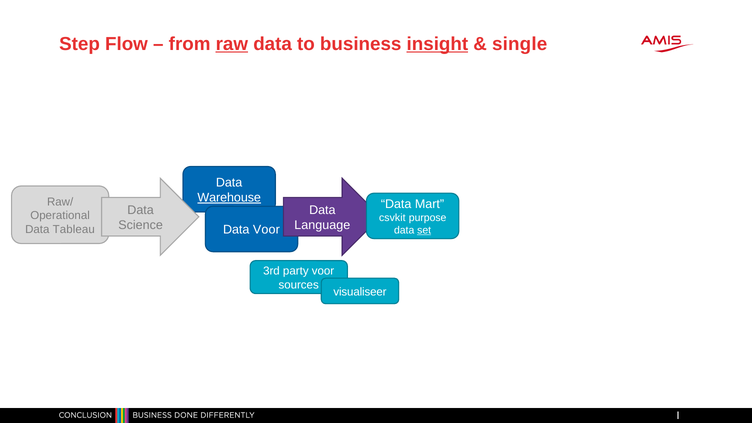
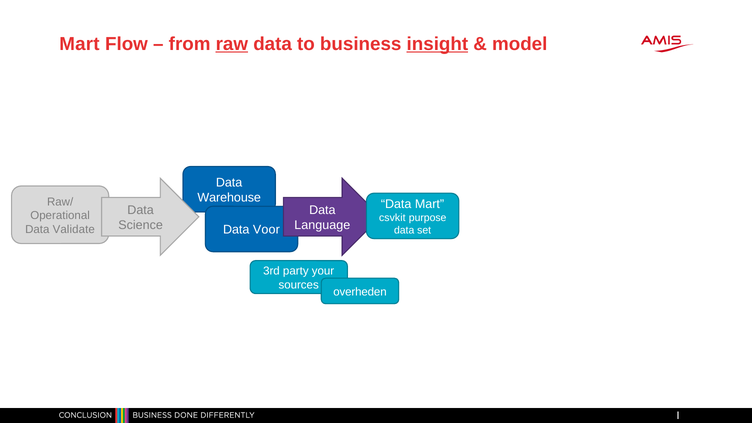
Step at (80, 44): Step -> Mart
single: single -> model
Warehouse underline: present -> none
Tableau: Tableau -> Validate
set underline: present -> none
party voor: voor -> your
visualiseer: visualiseer -> overheden
